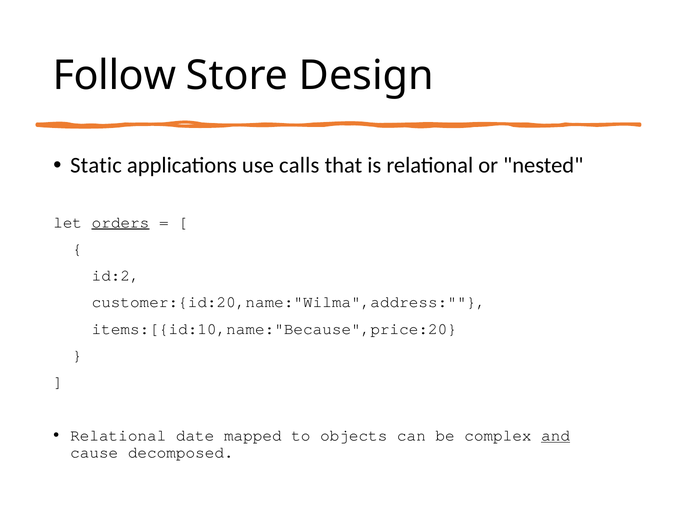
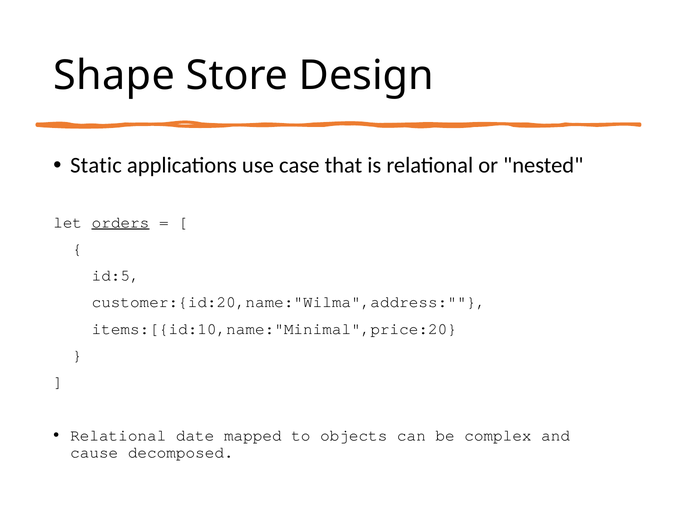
Follow: Follow -> Shape
calls: calls -> case
id:2: id:2 -> id:5
items:[{id:10,name:"Because",price:20: items:[{id:10,name:"Because",price:20 -> items:[{id:10,name:"Minimal",price:20
and underline: present -> none
